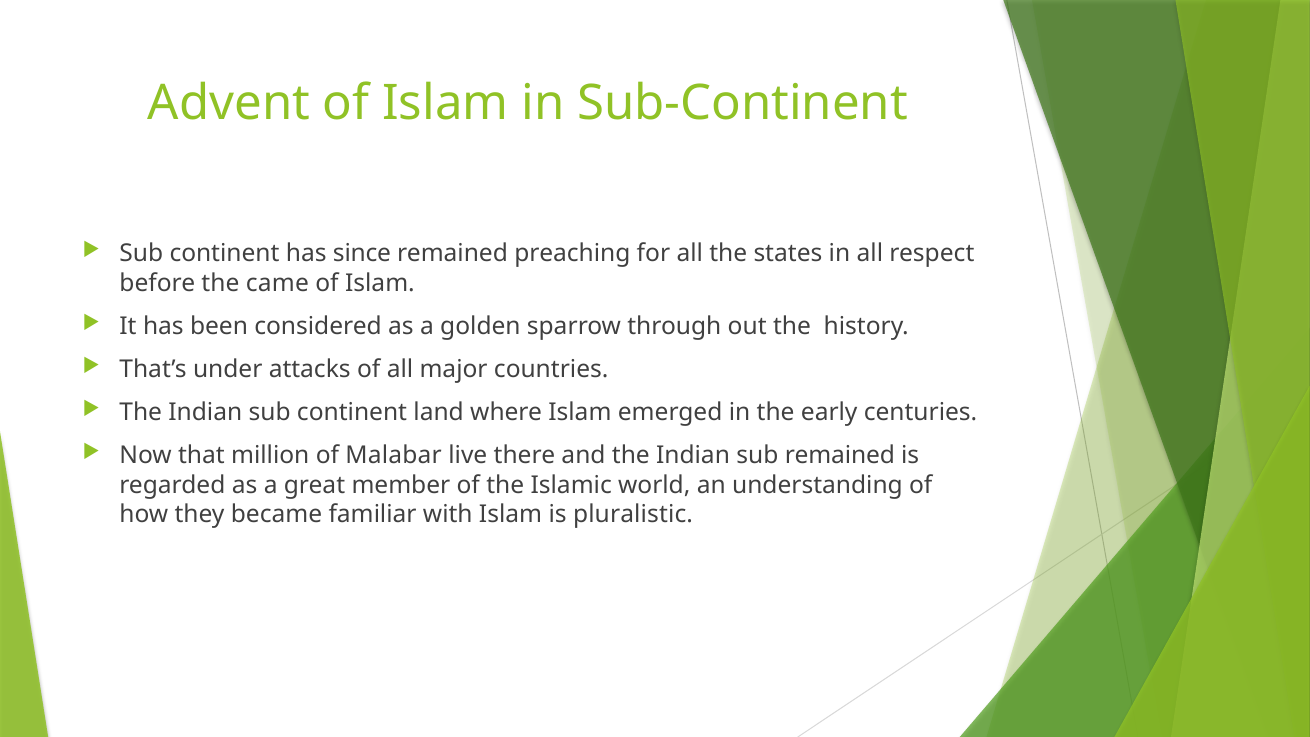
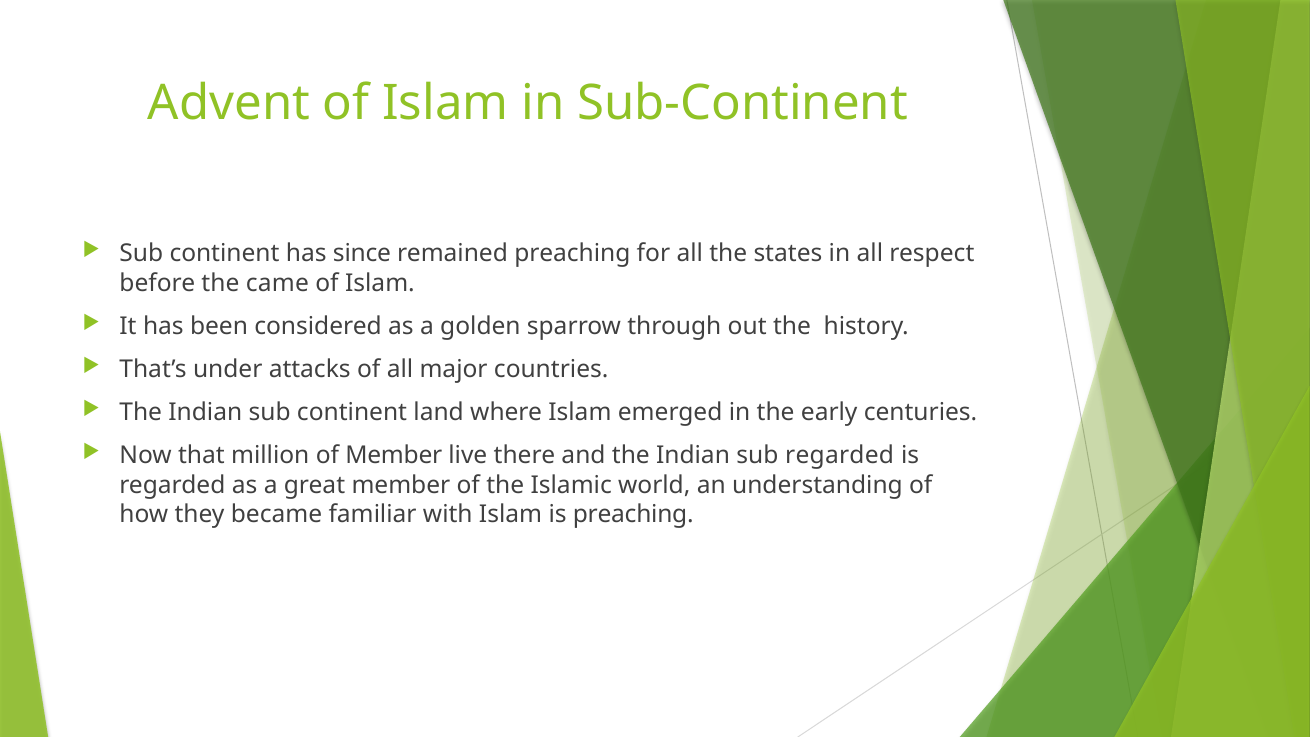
of Malabar: Malabar -> Member
sub remained: remained -> regarded
is pluralistic: pluralistic -> preaching
